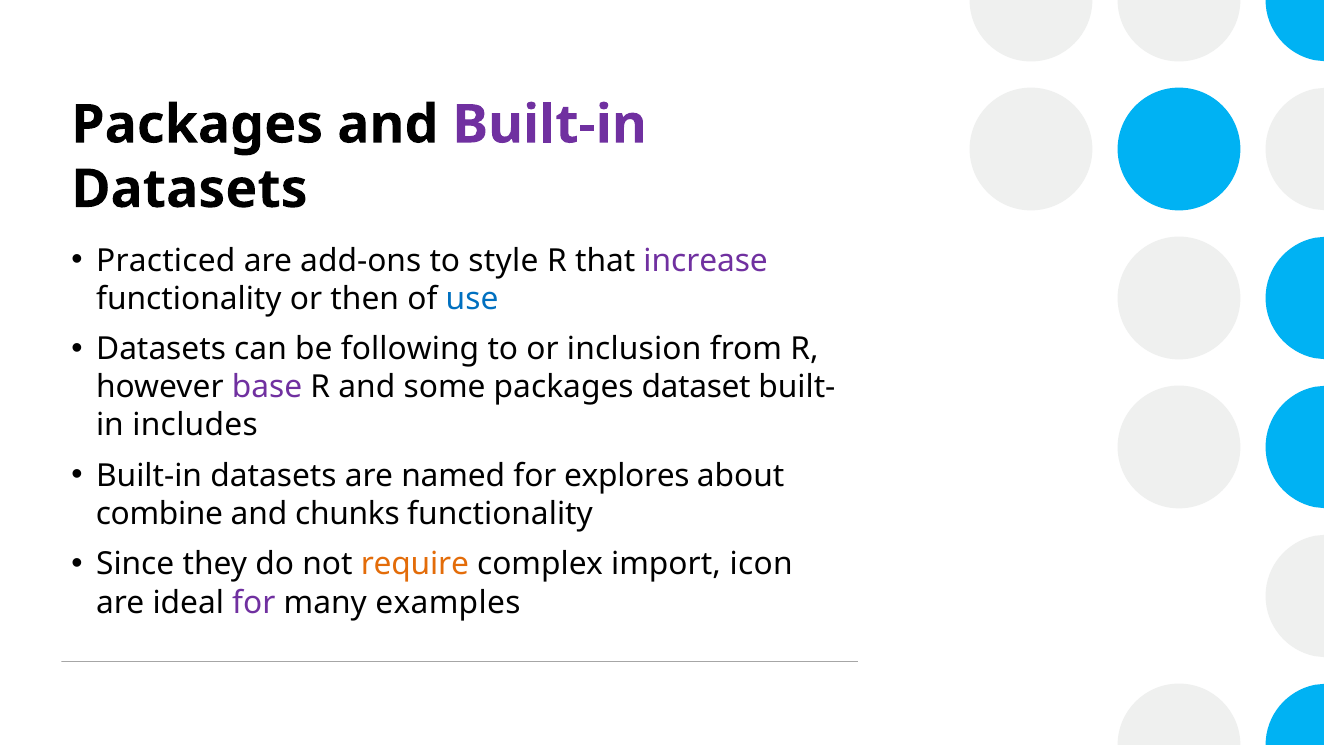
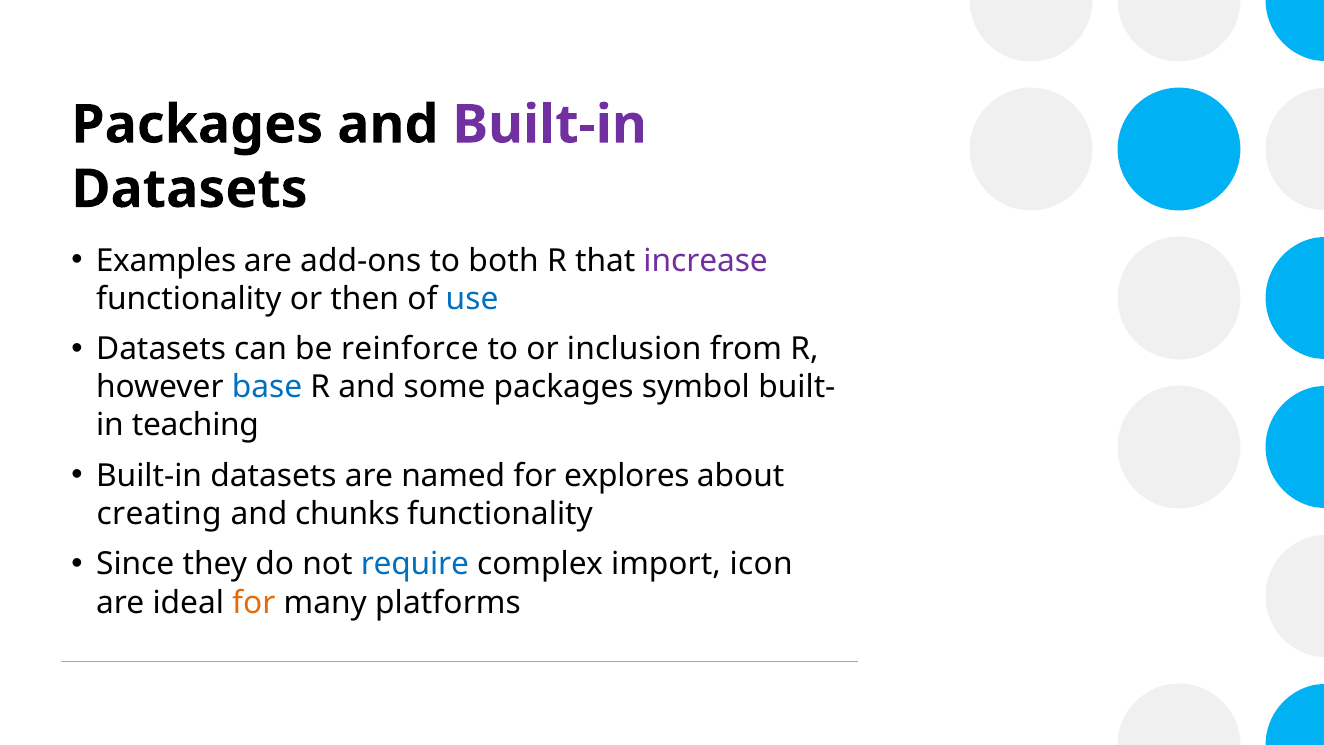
Practiced: Practiced -> Examples
style: style -> both
following: following -> reinforce
base colour: purple -> blue
dataset: dataset -> symbol
includes: includes -> teaching
combine: combine -> creating
require colour: orange -> blue
for at (254, 602) colour: purple -> orange
examples: examples -> platforms
